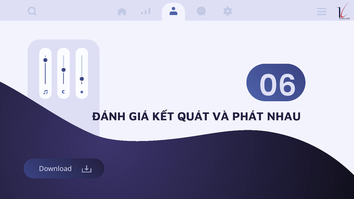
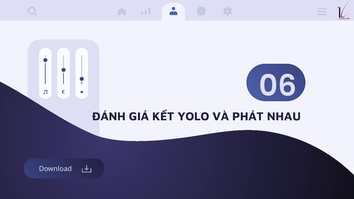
QUÁT: QUÁT -> YOLO
